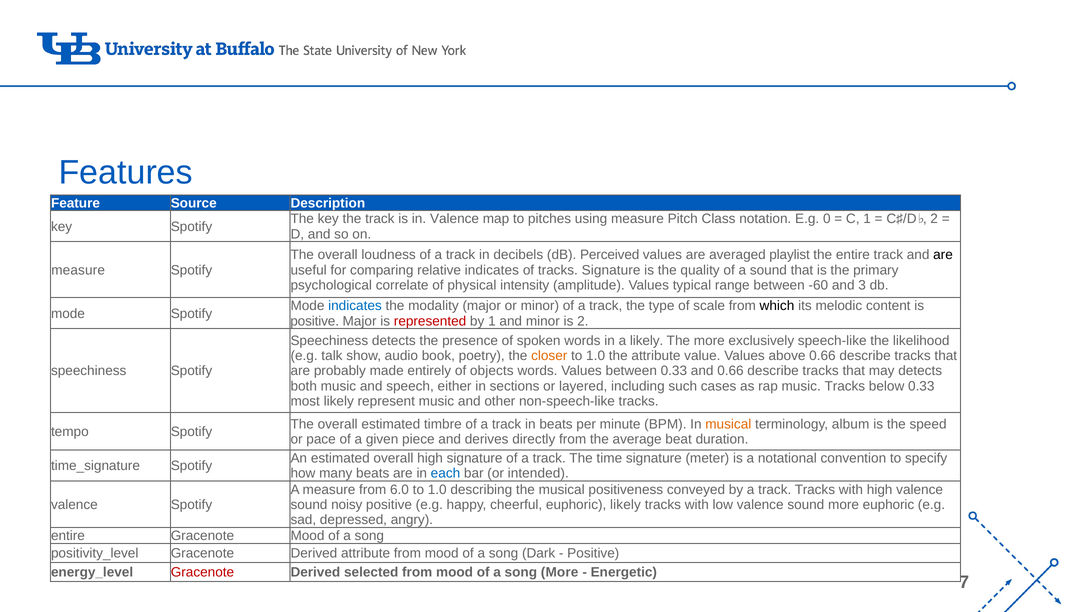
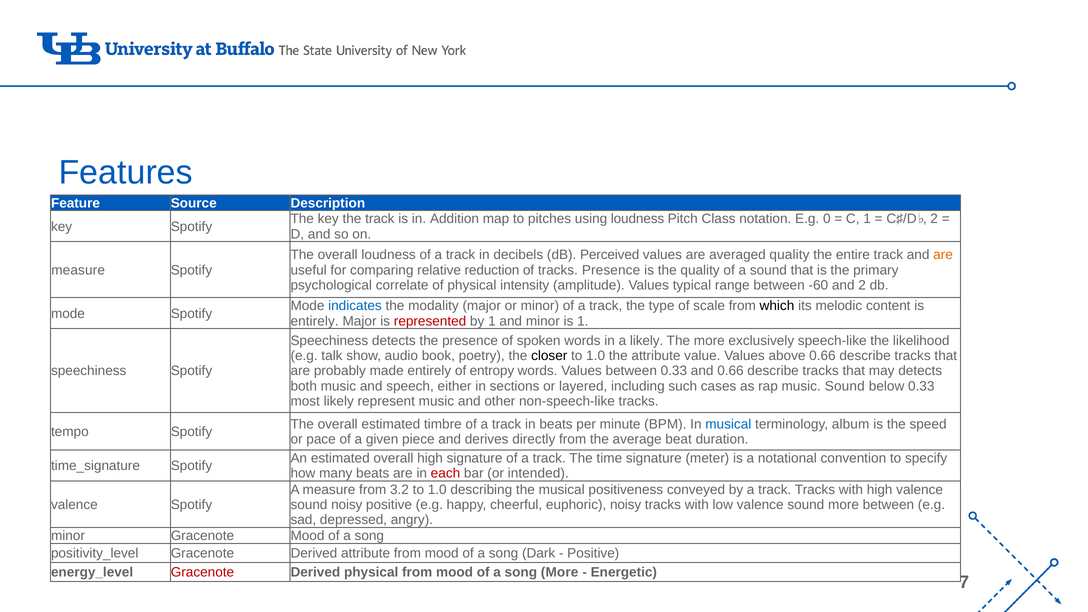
in Valence: Valence -> Addition
using measure: measure -> loudness
averaged playlist: playlist -> quality
are at (943, 255) colour: black -> orange
relative indicates: indicates -> reduction
tracks Signature: Signature -> Presence
and 3: 3 -> 2
positive at (315, 321): positive -> entirely
is 2: 2 -> 1
closer colour: orange -> black
objects: objects -> entropy
music Tracks: Tracks -> Sound
musical at (728, 424) colour: orange -> blue
each colour: blue -> red
6.0: 6.0 -> 3.2
euphoric likely: likely -> noisy
more euphoric: euphoric -> between
entire at (68, 536): entire -> minor
Derived selected: selected -> physical
